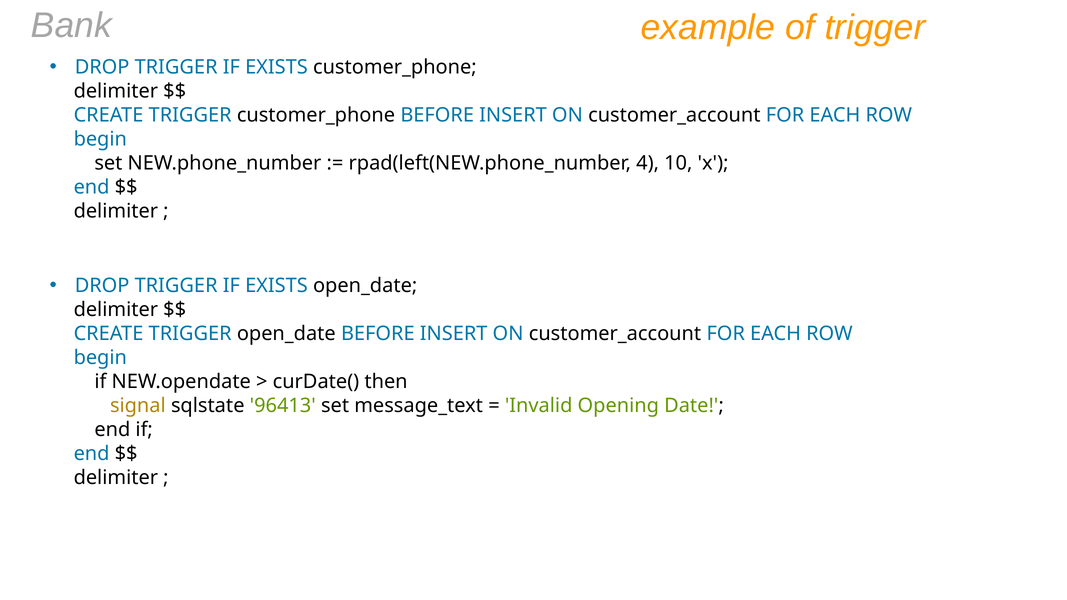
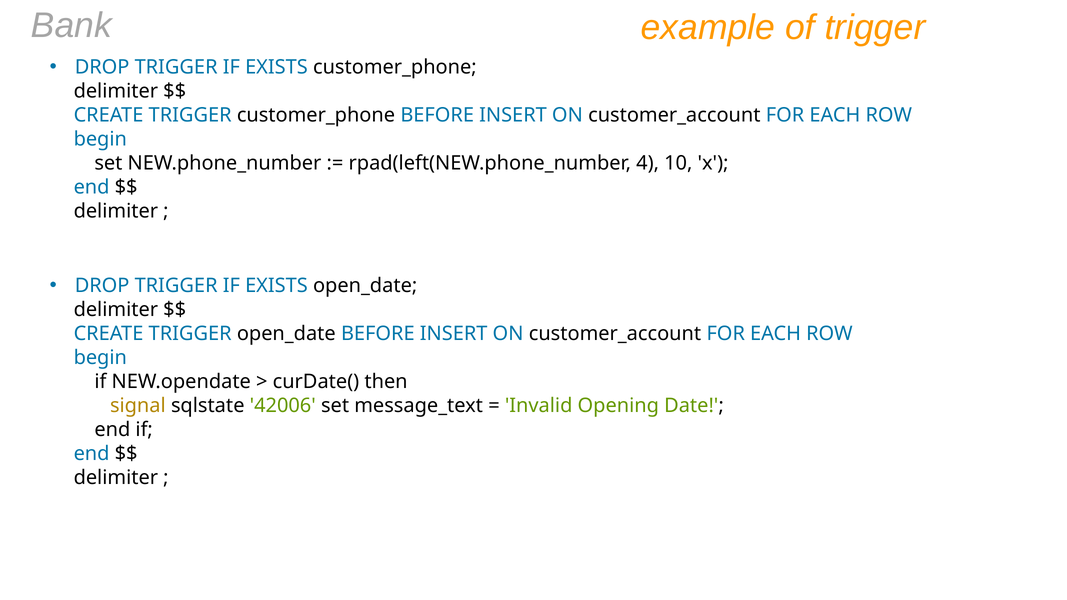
96413: 96413 -> 42006
